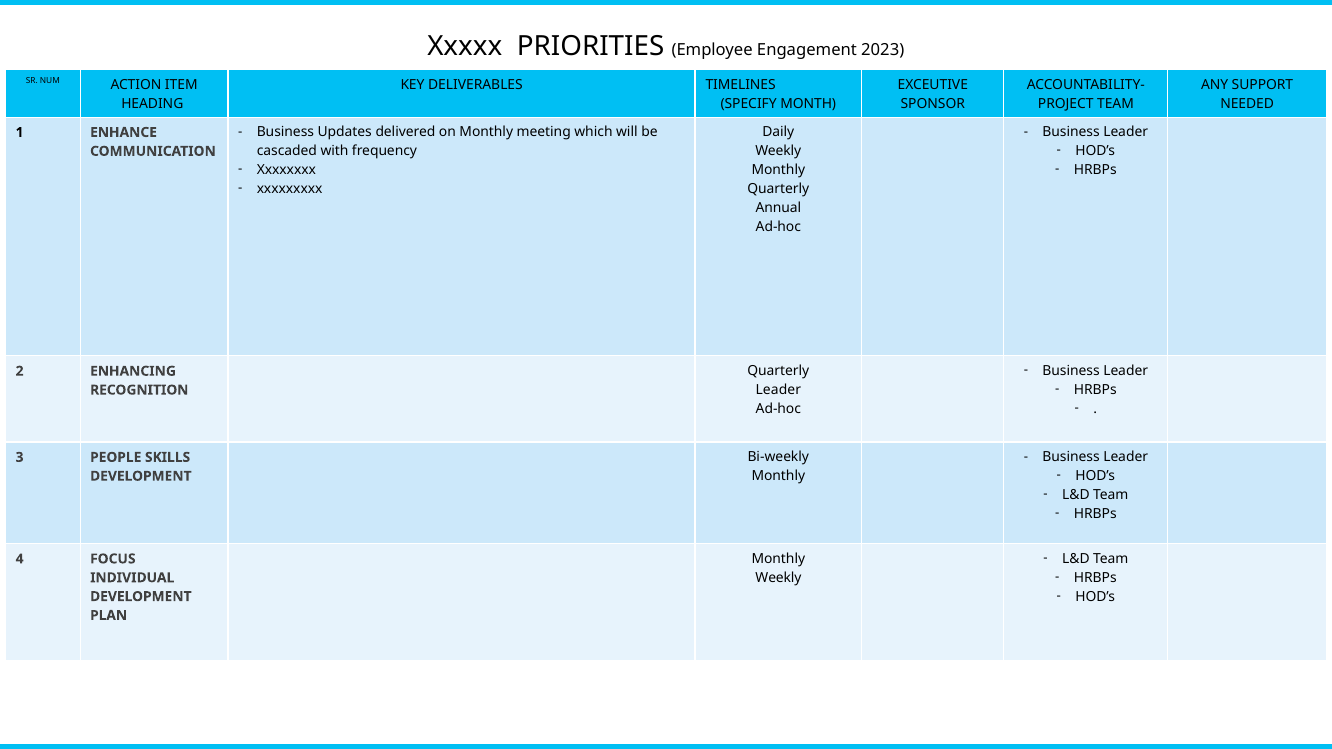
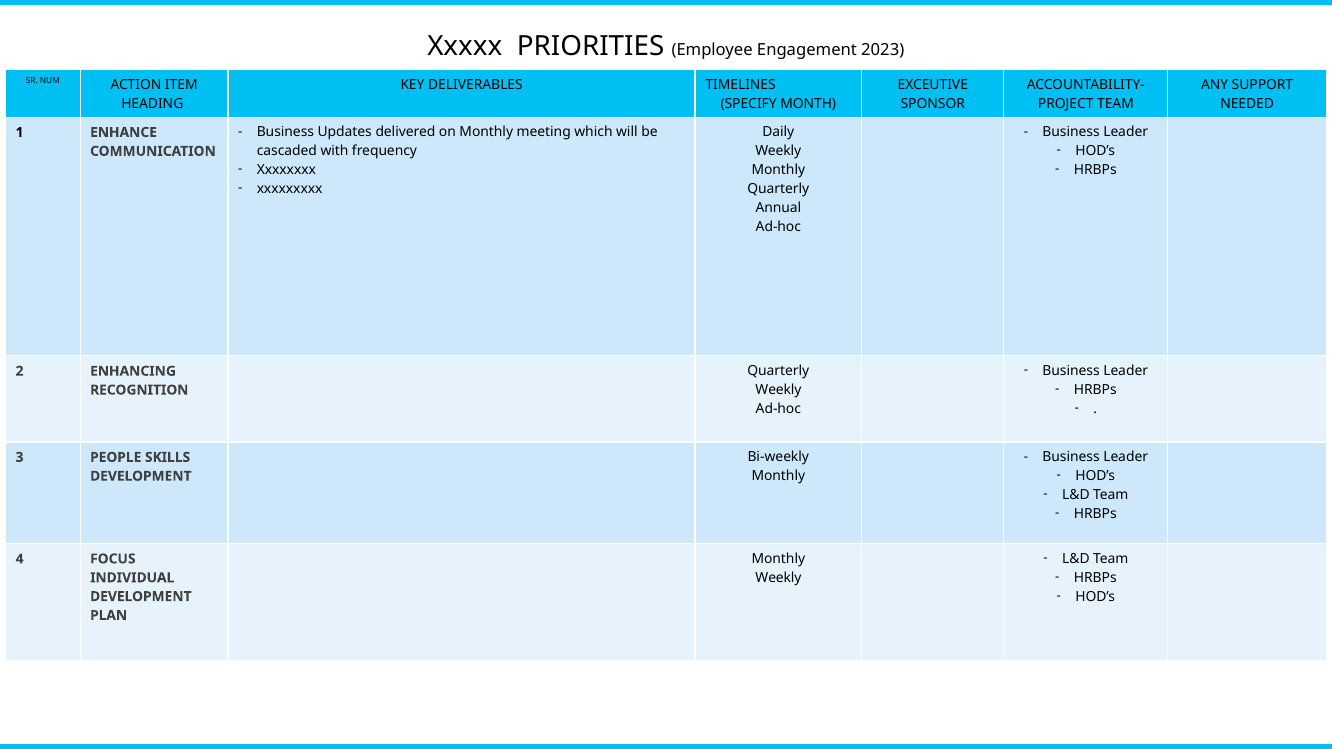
Leader at (778, 390): Leader -> Weekly
